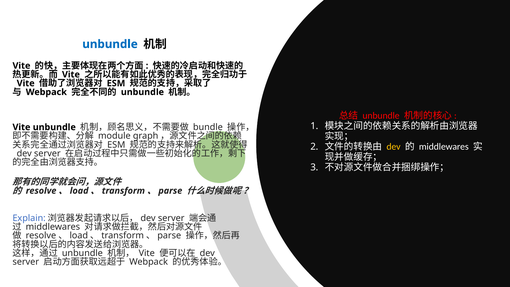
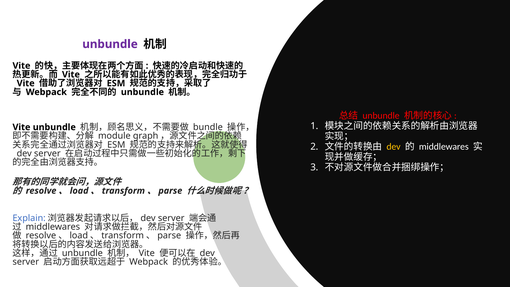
unbundle at (110, 44) colour: blue -> purple
